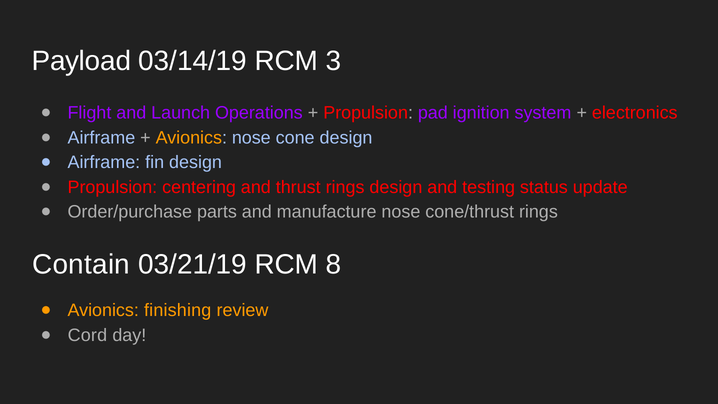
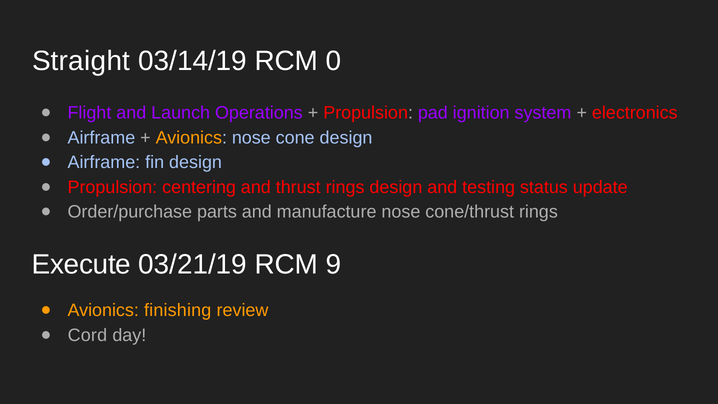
Payload: Payload -> Straight
3: 3 -> 0
Contain: Contain -> Execute
8: 8 -> 9
